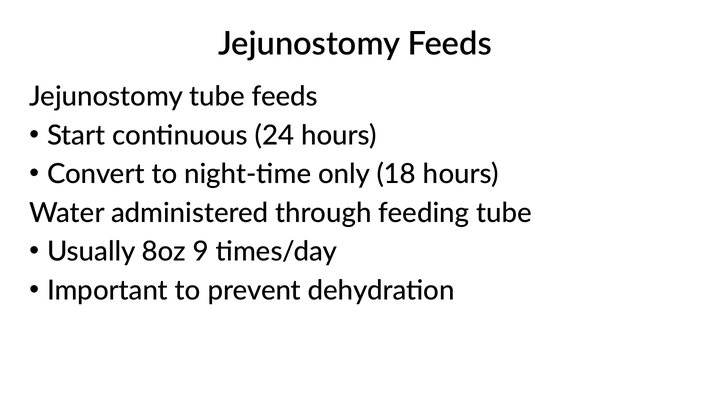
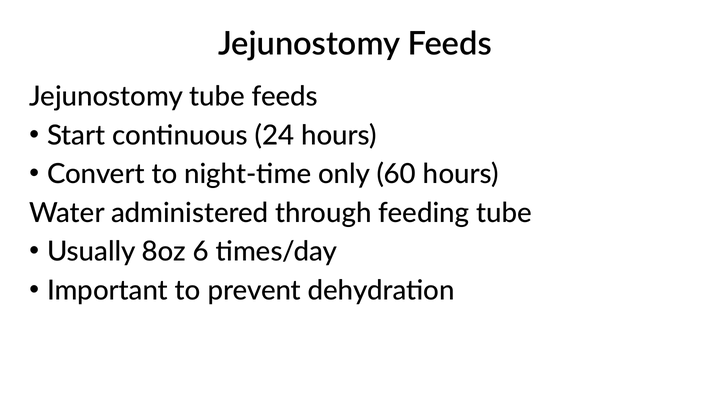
18: 18 -> 60
9: 9 -> 6
